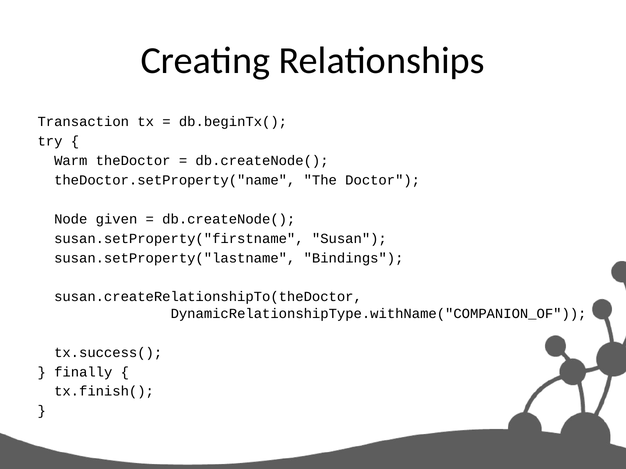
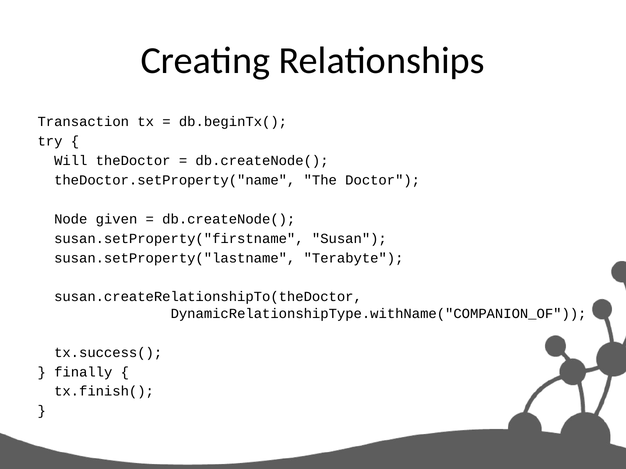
Warm: Warm -> Will
Bindings: Bindings -> Terabyte
